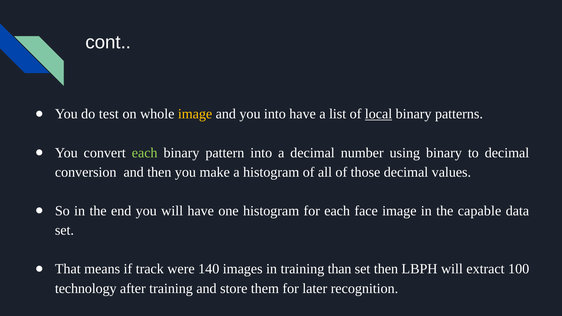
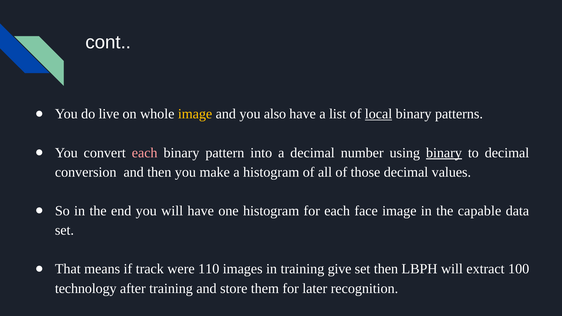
test: test -> live
you into: into -> also
each at (145, 153) colour: light green -> pink
binary at (444, 153) underline: none -> present
140: 140 -> 110
than: than -> give
